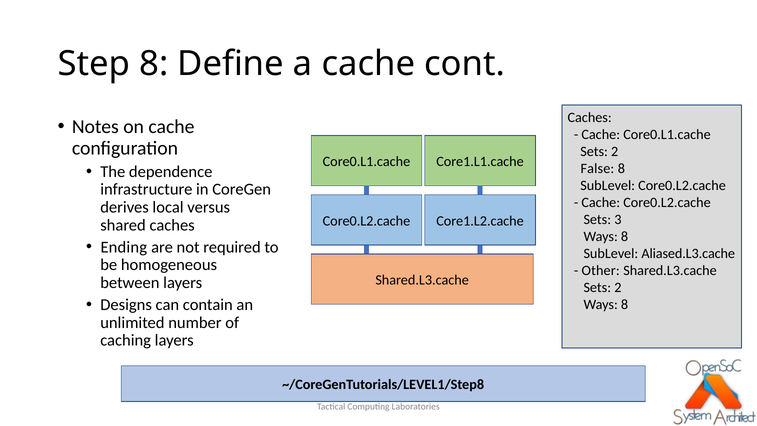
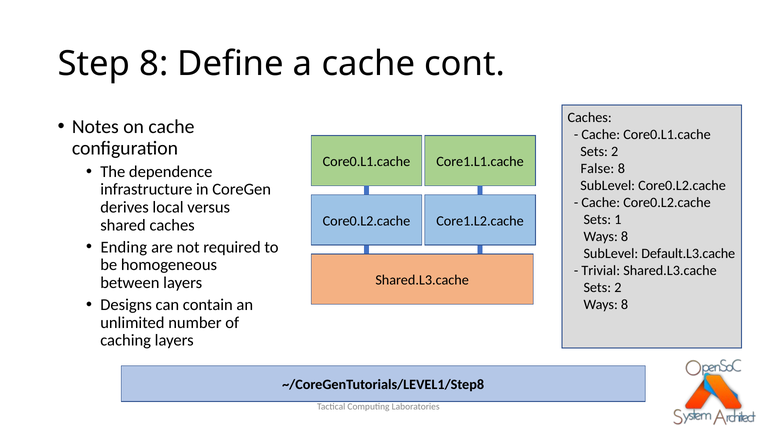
3: 3 -> 1
Aliased.L3.cache: Aliased.L3.cache -> Default.L3.cache
Other: Other -> Trivial
